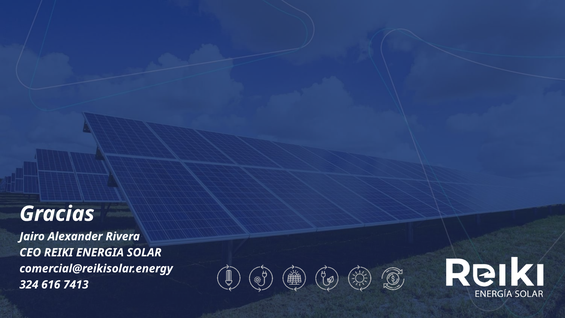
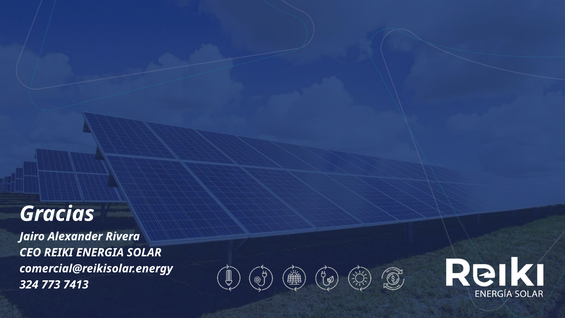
616: 616 -> 773
